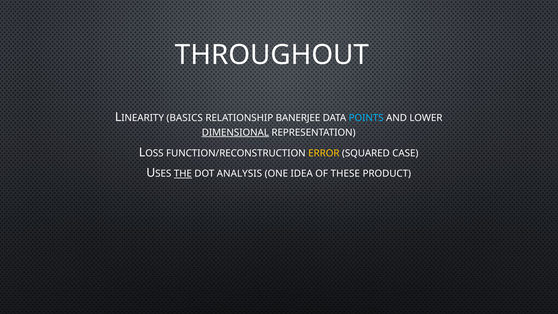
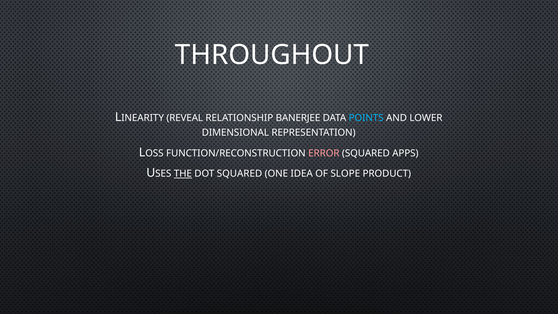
BASICS: BASICS -> REVEAL
DIMENSIONAL underline: present -> none
ERROR colour: yellow -> pink
CASE: CASE -> APPS
DOT ANALYSIS: ANALYSIS -> SQUARED
THESE: THESE -> SLOPE
